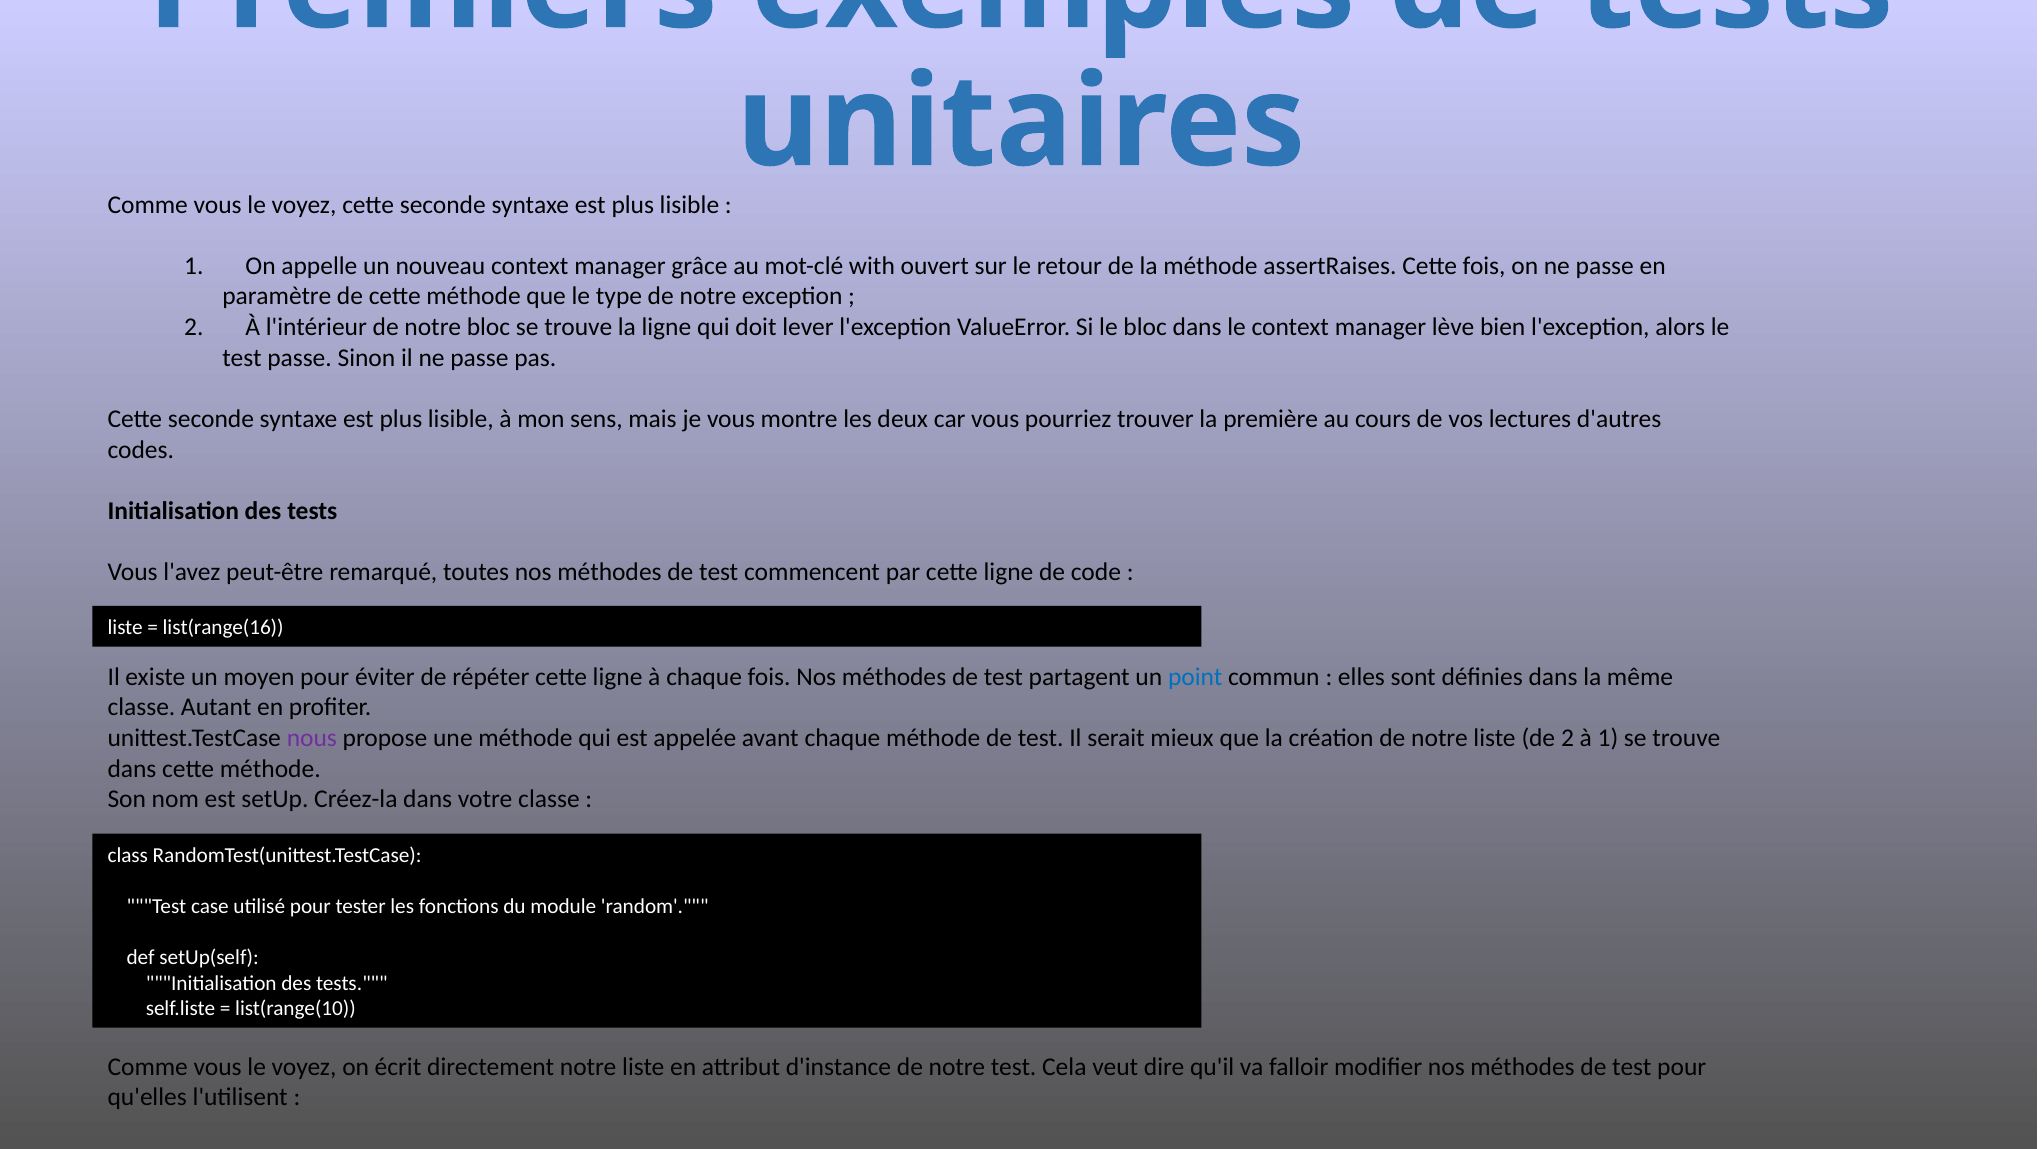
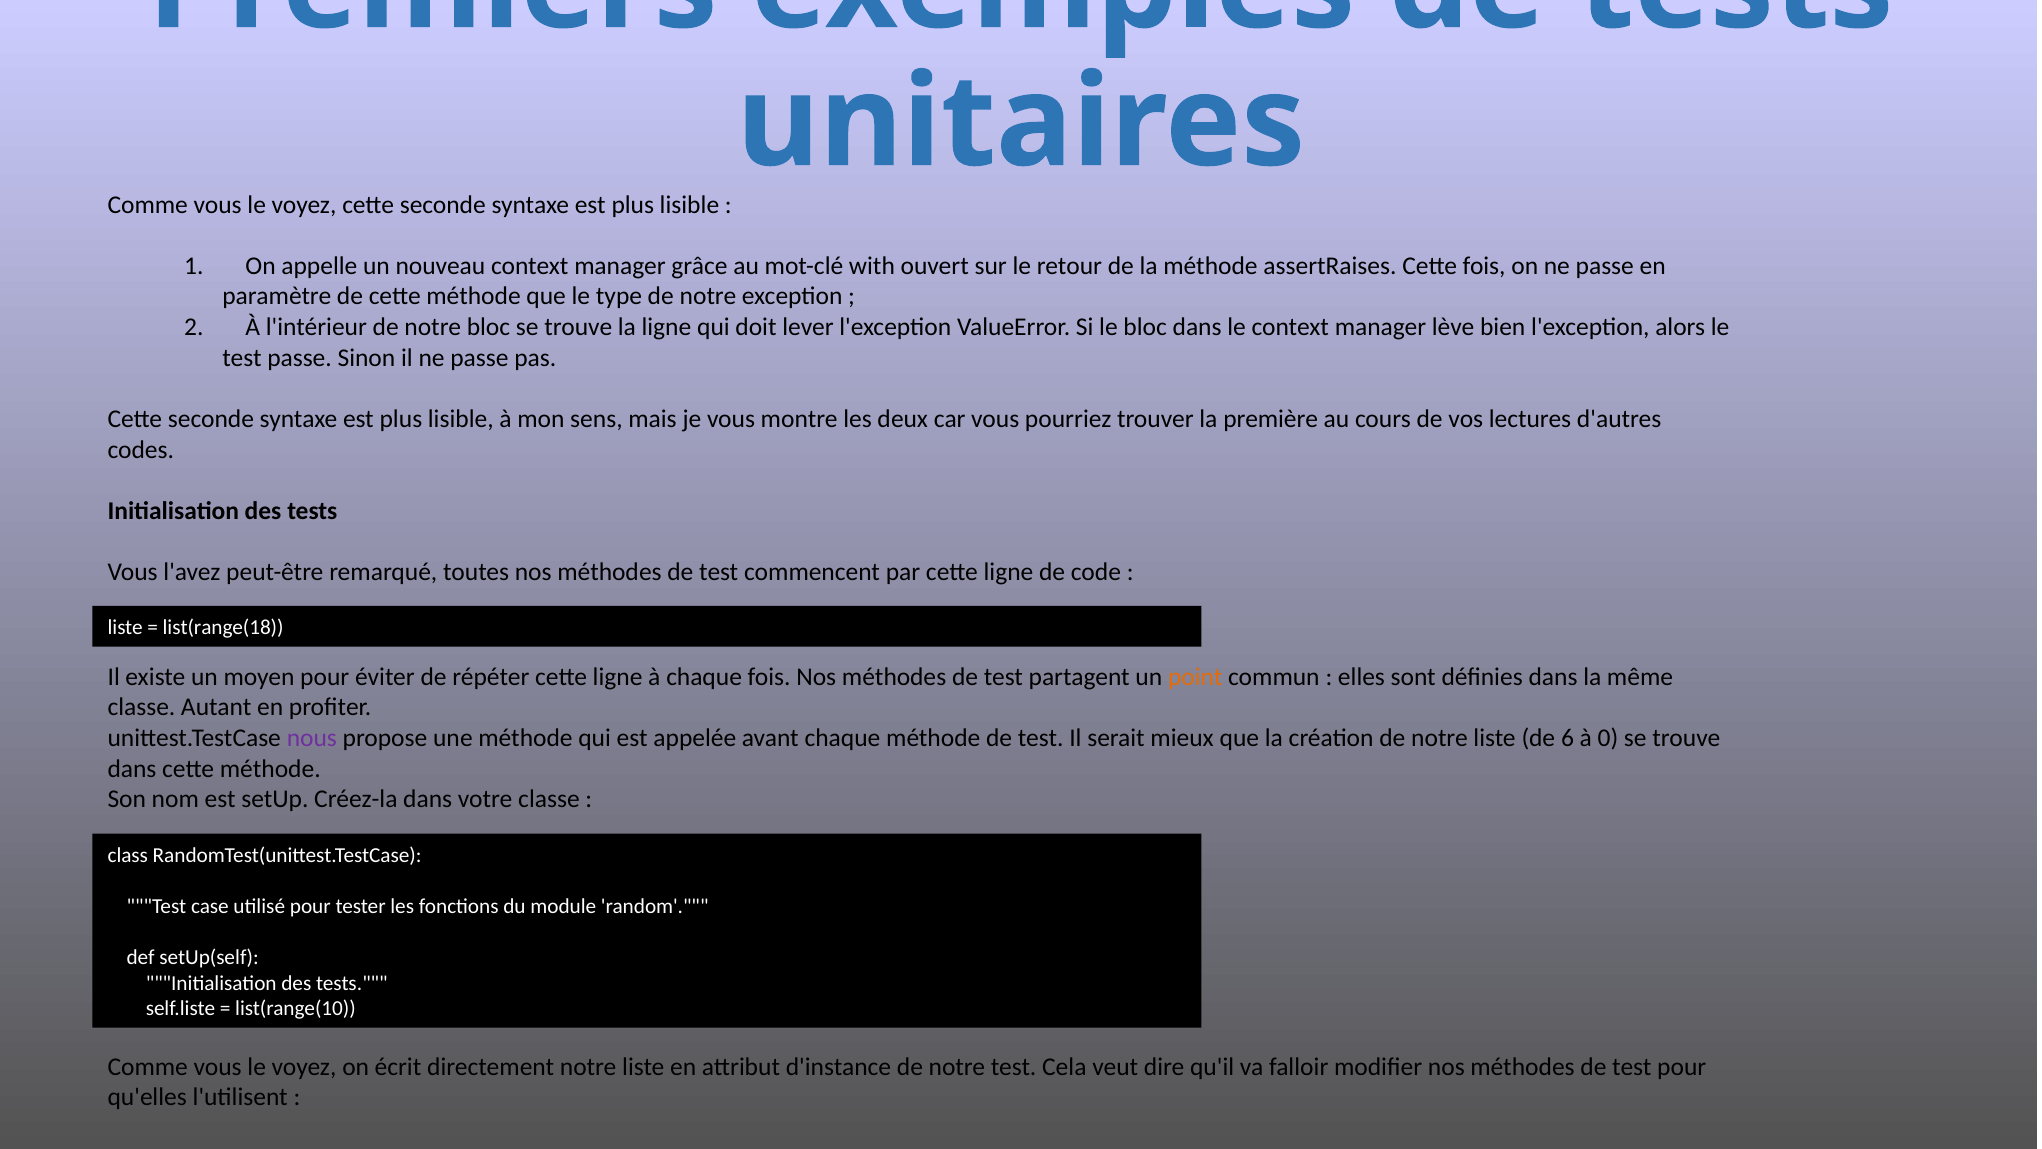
list(range(16: list(range(16 -> list(range(18
point colour: blue -> orange
de 2: 2 -> 6
à 1: 1 -> 0
